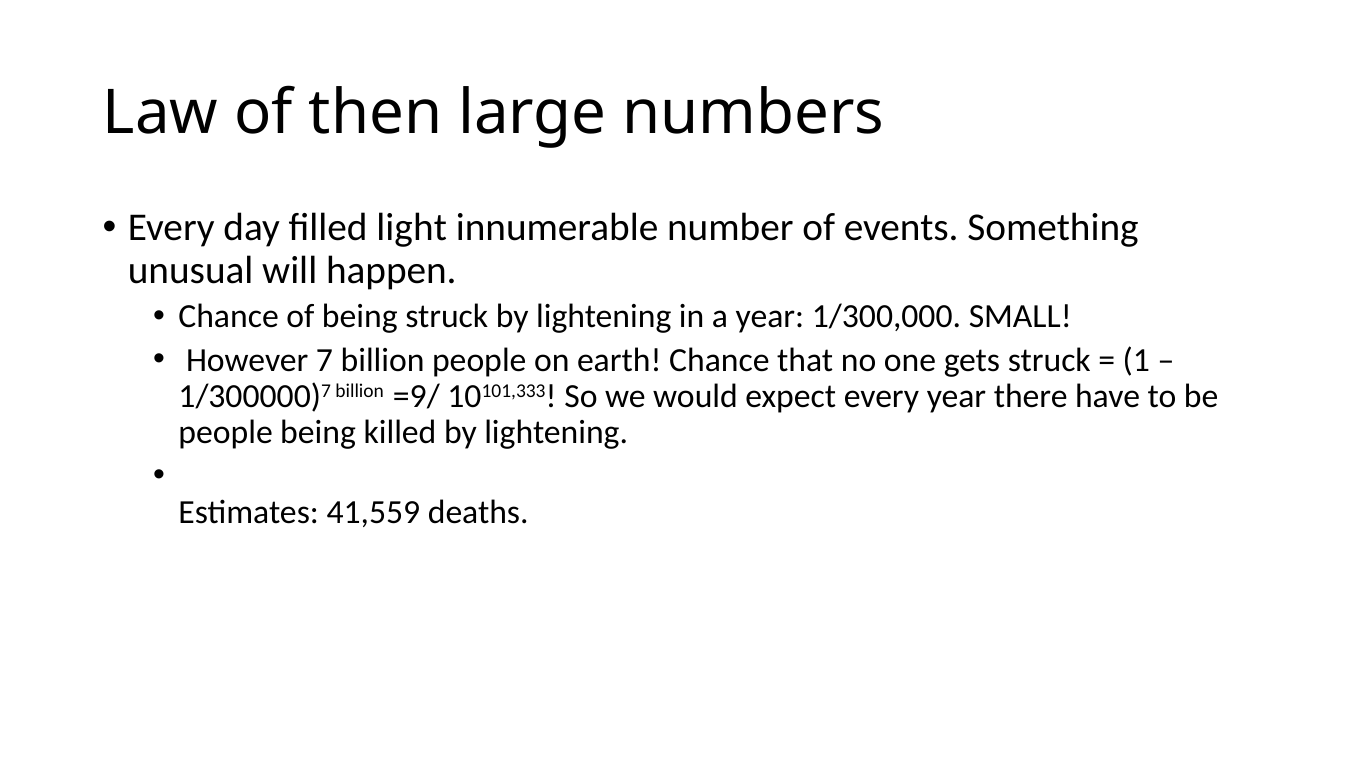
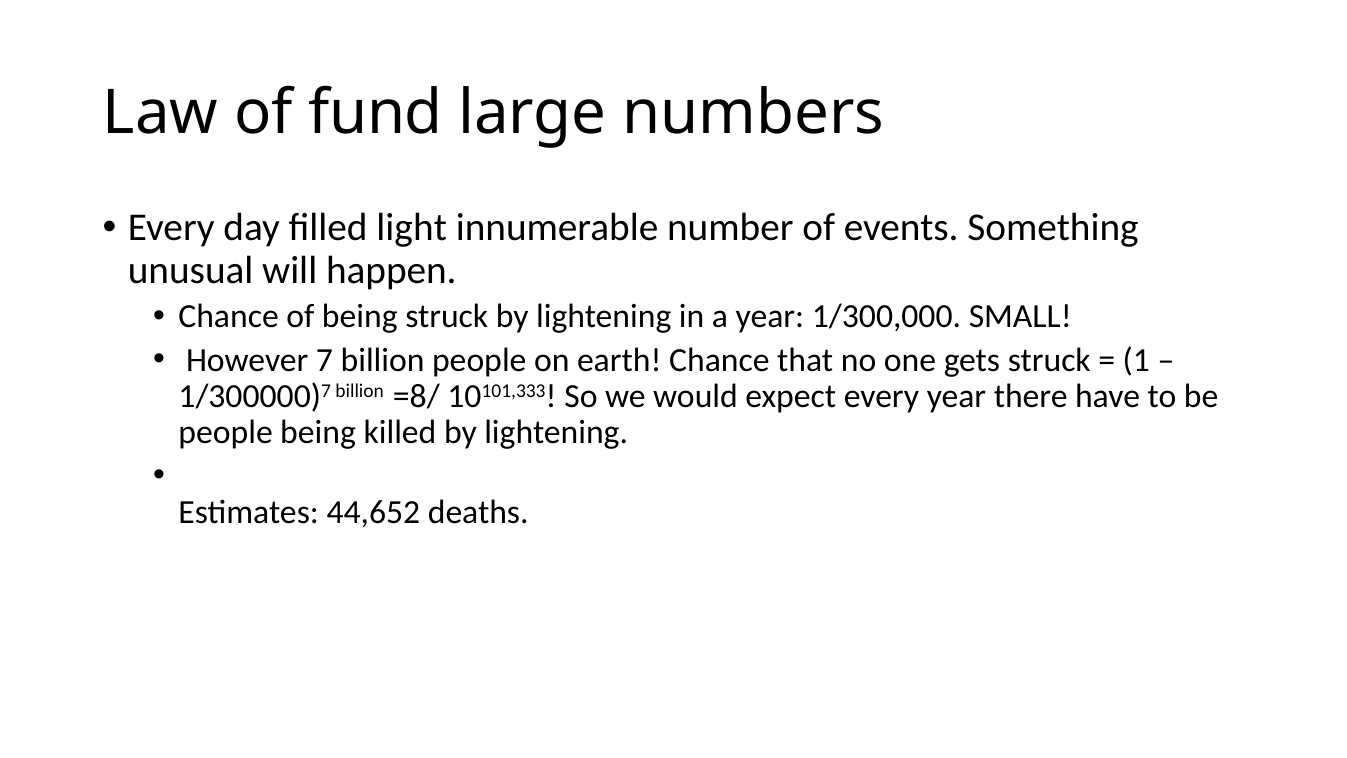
then: then -> fund
=9/: =9/ -> =8/
41,559: 41,559 -> 44,652
